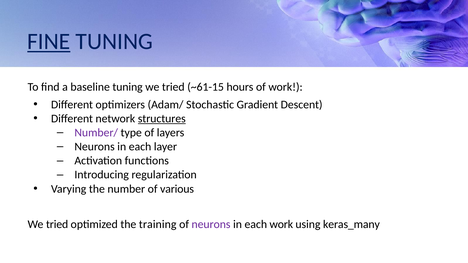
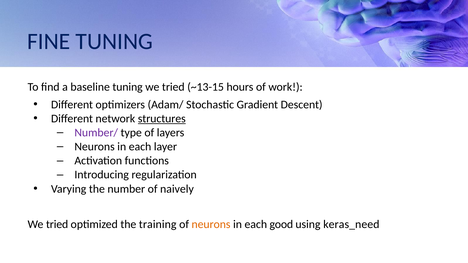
FINE underline: present -> none
~61-15: ~61-15 -> ~13-15
various: various -> naively
neurons at (211, 224) colour: purple -> orange
each work: work -> good
keras_many: keras_many -> keras_need
